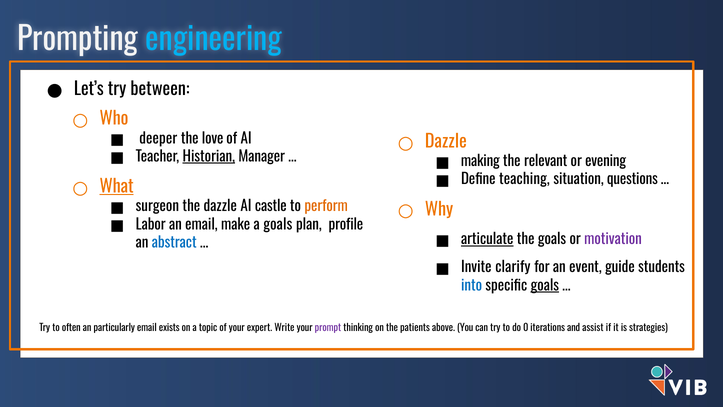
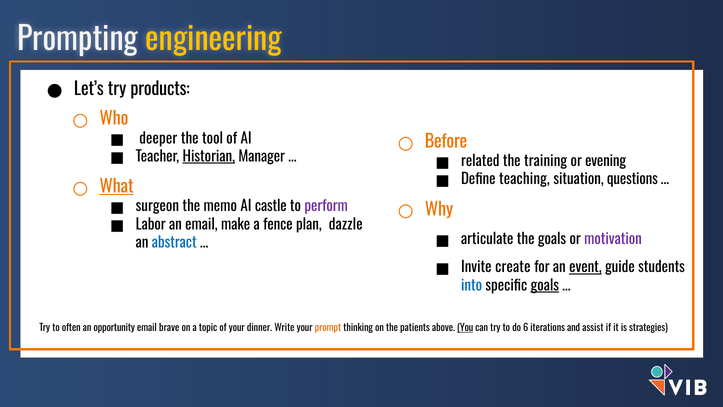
engineering colour: light blue -> yellow
between: between -> products
love: love -> tool
Dazzle at (446, 142): Dazzle -> Before
making: making -> related
relevant: relevant -> training
the dazzle: dazzle -> memo
perform colour: orange -> purple
a goals: goals -> fence
profile: profile -> dazzle
articulate underline: present -> none
clarify: clarify -> create
event underline: none -> present
particularly: particularly -> opportunity
exists: exists -> brave
expert: expert -> dinner
prompt colour: purple -> orange
You underline: none -> present
0: 0 -> 6
